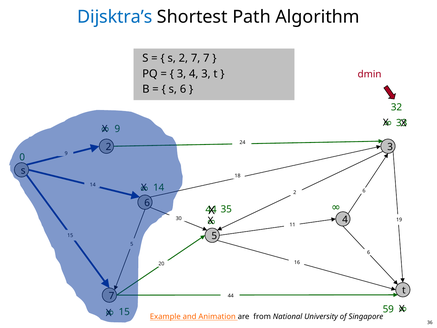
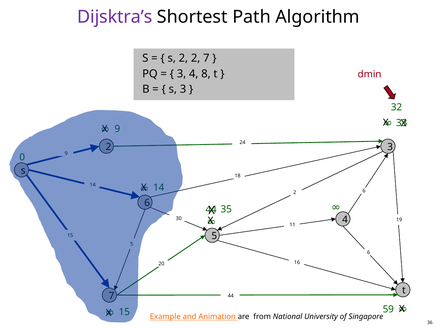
Dijsktra’s colour: blue -> purple
2 7: 7 -> 2
4 3: 3 -> 8
6 at (183, 89): 6 -> 3
